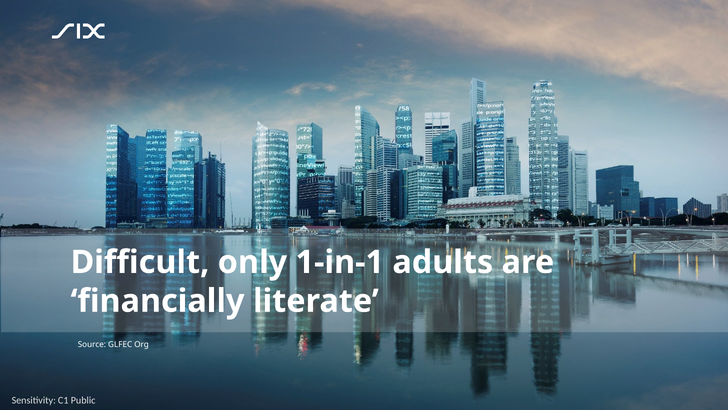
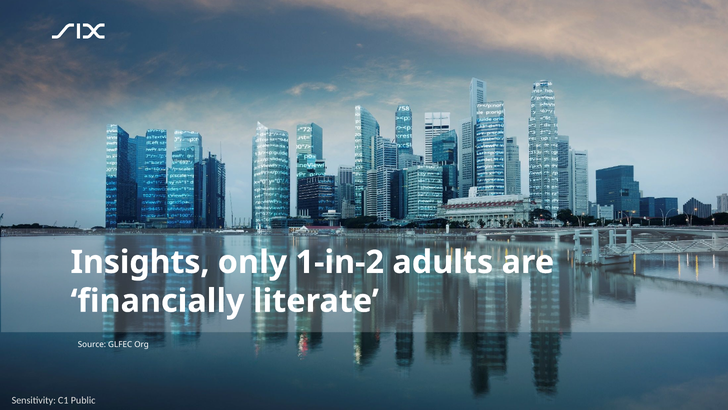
Difficult: Difficult -> Insights
1-in-1: 1-in-1 -> 1-in-2
